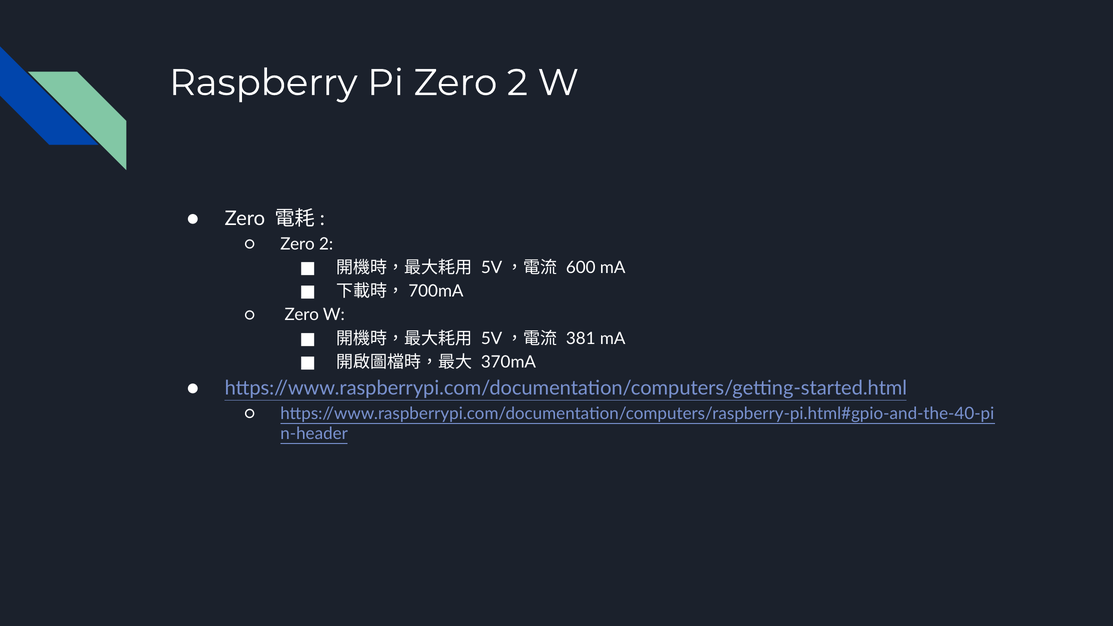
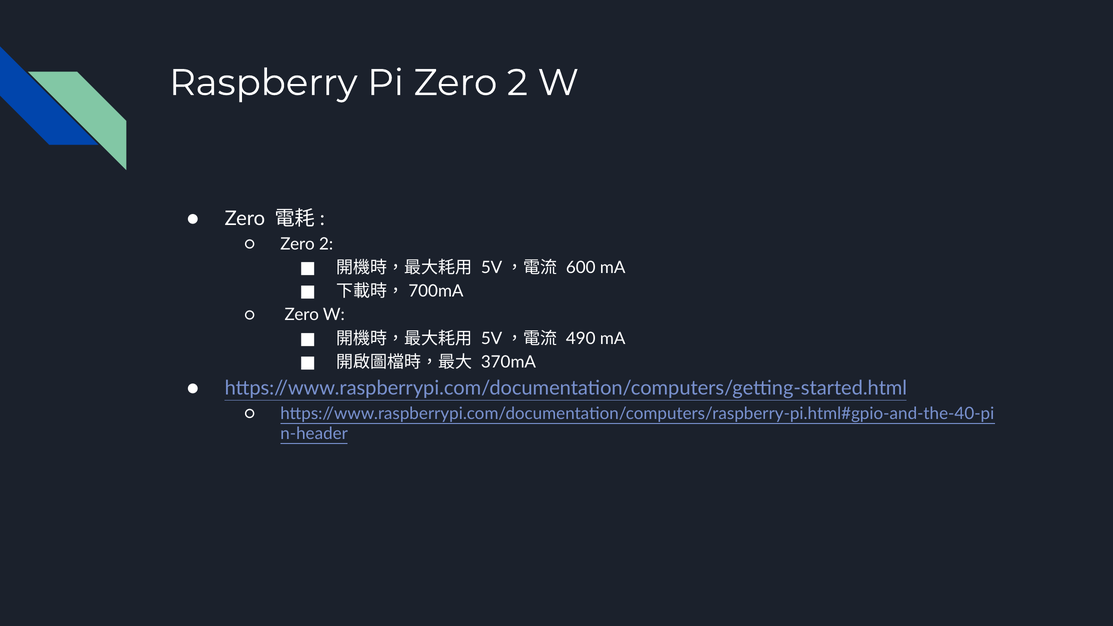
381: 381 -> 490
